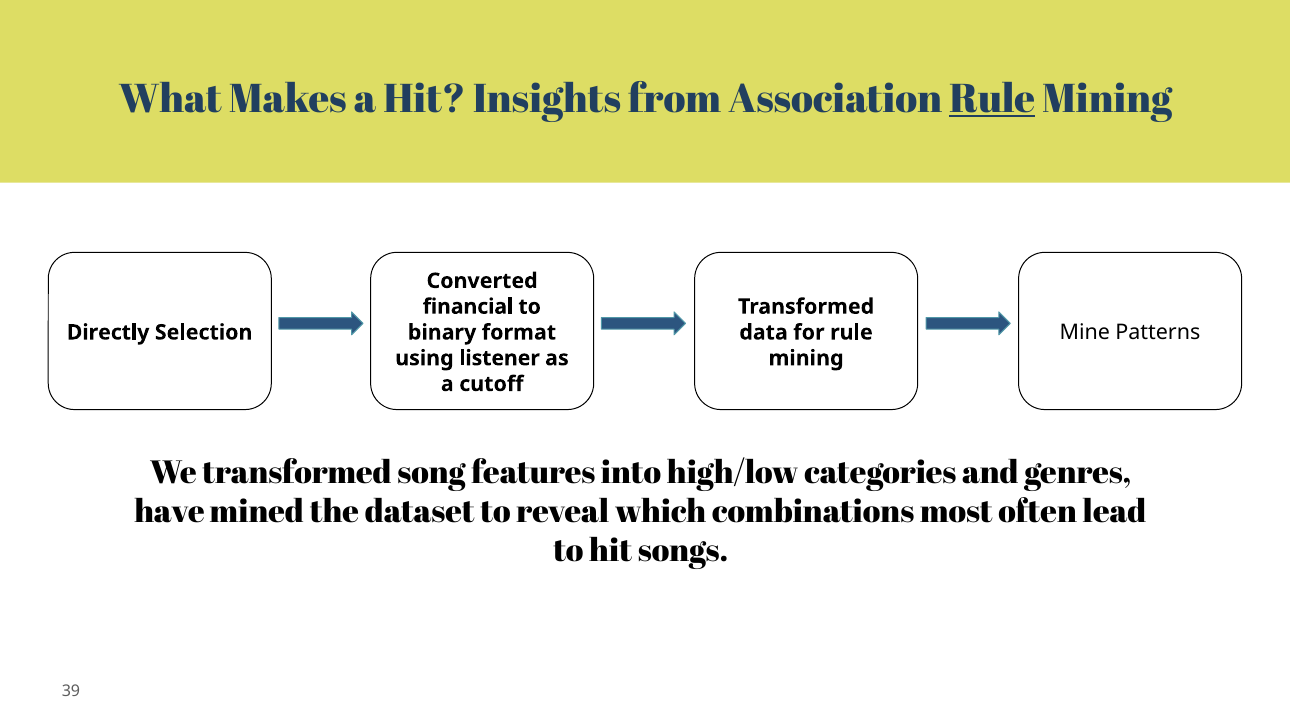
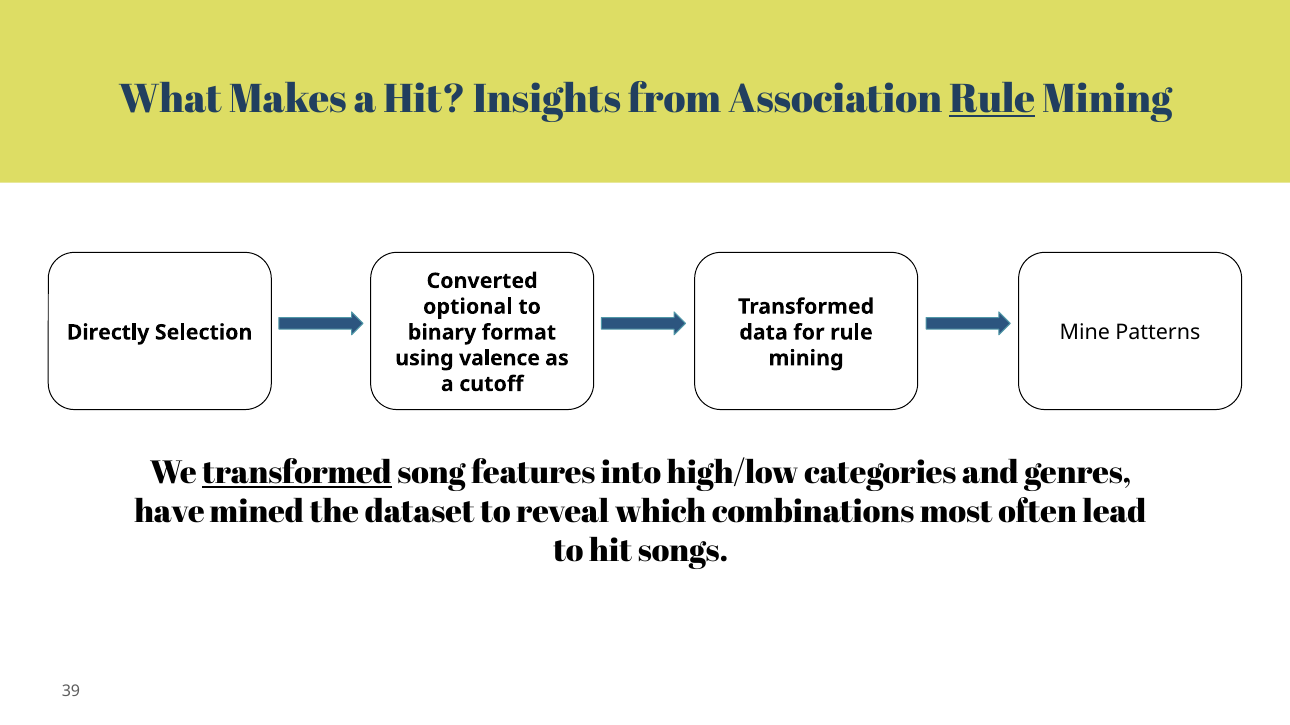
financial: financial -> optional
listener: listener -> valence
transformed at (297, 473) underline: none -> present
